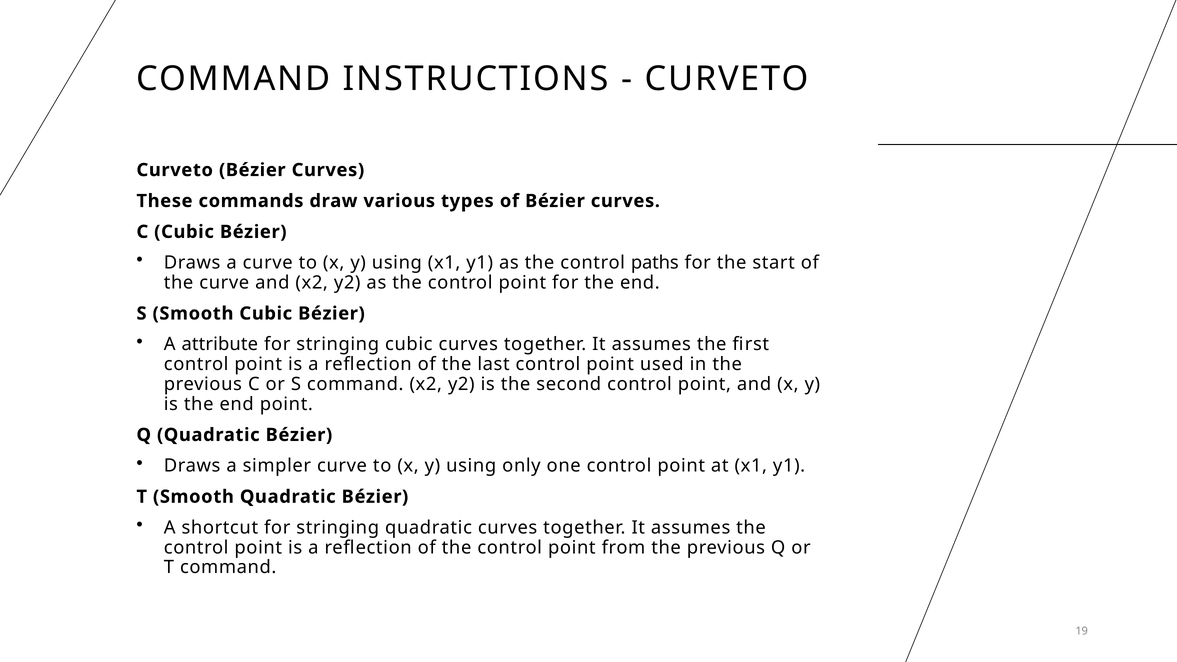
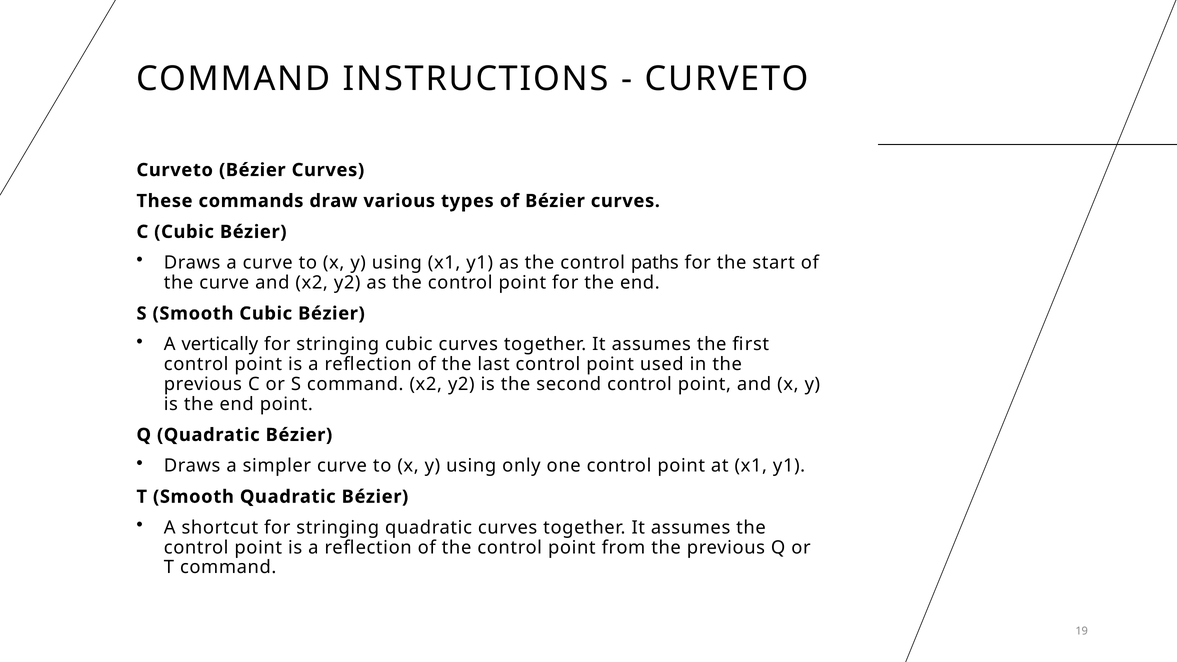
attribute: attribute -> vertically
